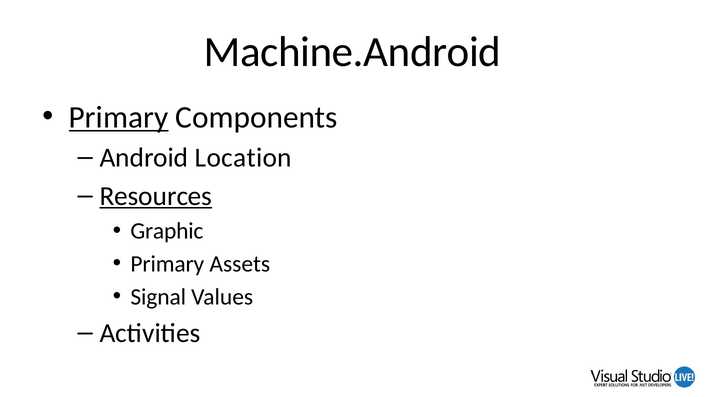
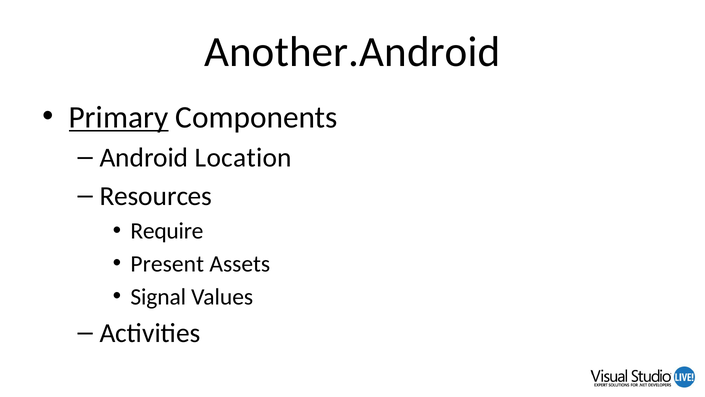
Machine.Android: Machine.Android -> Another.Android
Resources underline: present -> none
Graphic: Graphic -> Require
Primary at (167, 264): Primary -> Present
